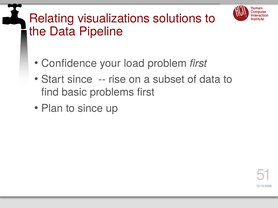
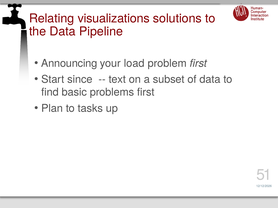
Confidence: Confidence -> Announcing
rise: rise -> text
to since: since -> tasks
